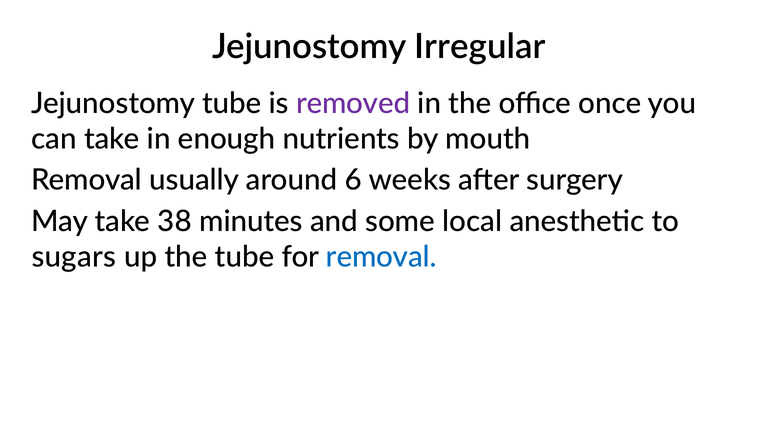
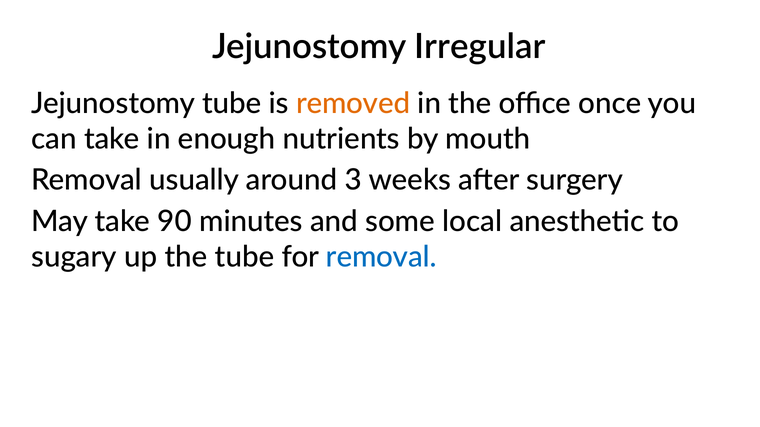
removed colour: purple -> orange
6: 6 -> 3
38: 38 -> 90
sugars: sugars -> sugary
